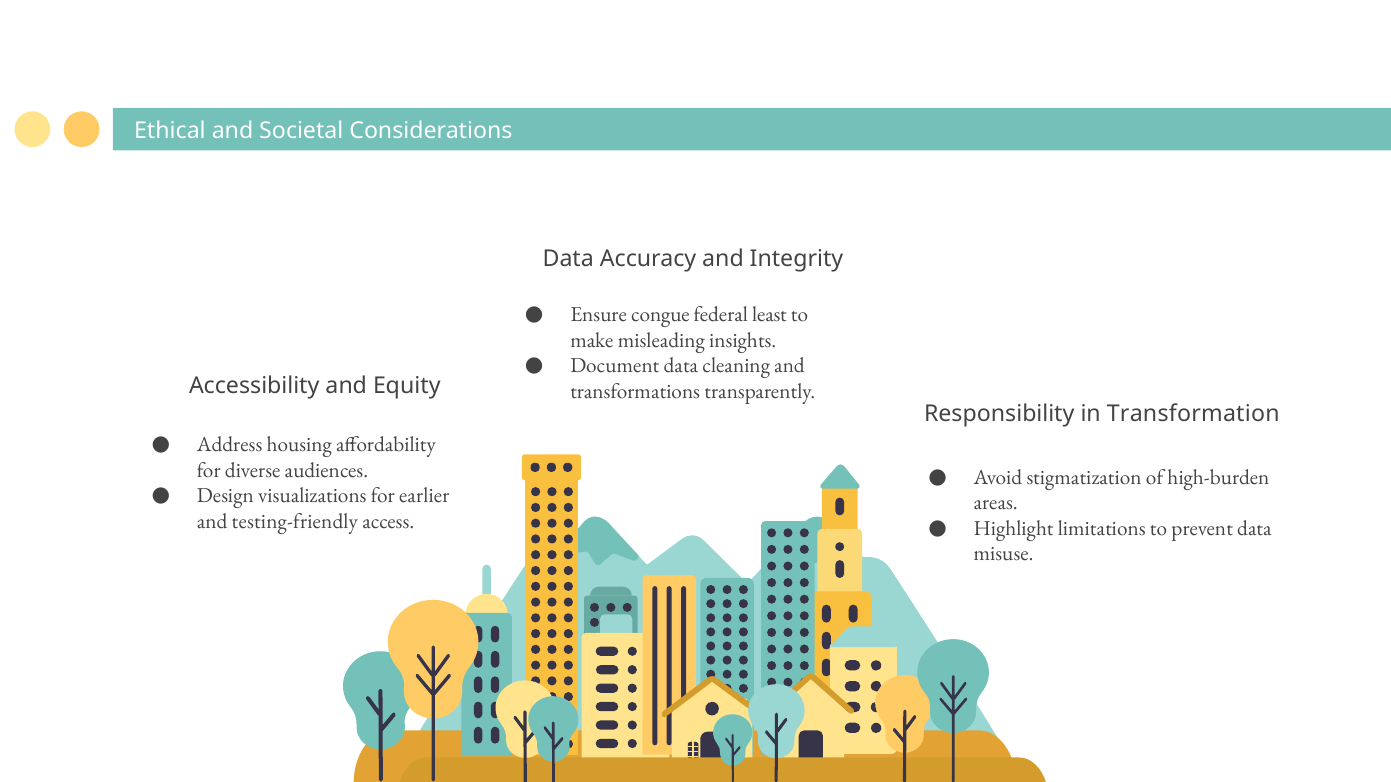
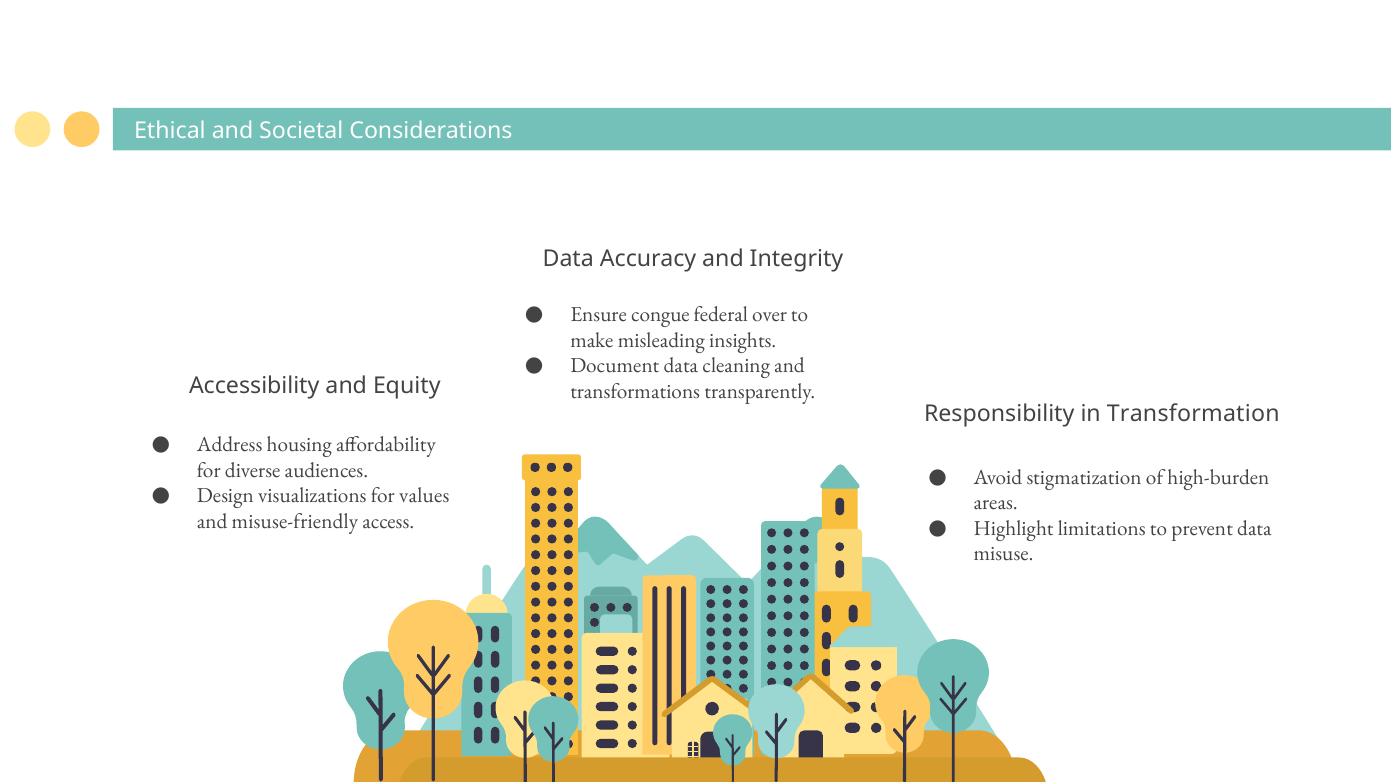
least: least -> over
earlier: earlier -> values
testing-friendly: testing-friendly -> misuse-friendly
